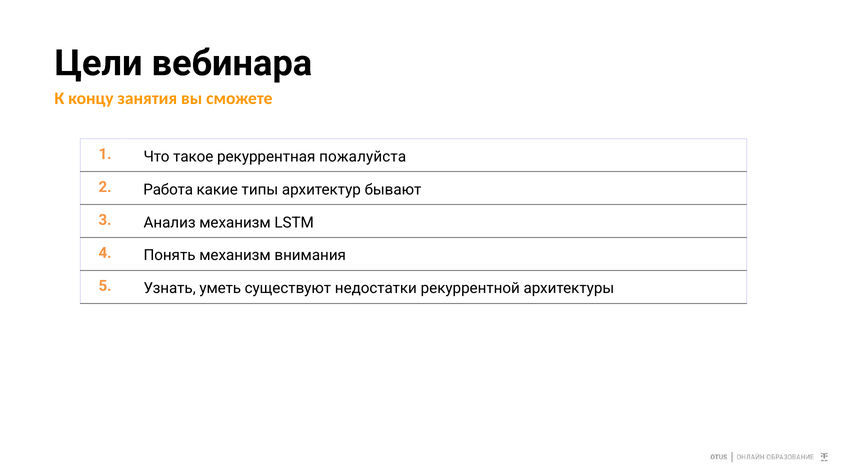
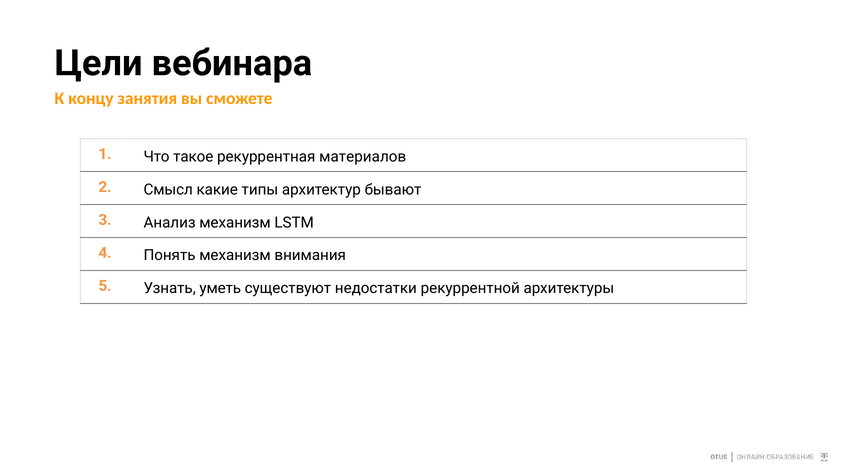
пожалуйста: пожалуйста -> материалов
Работа: Работа -> Смысл
